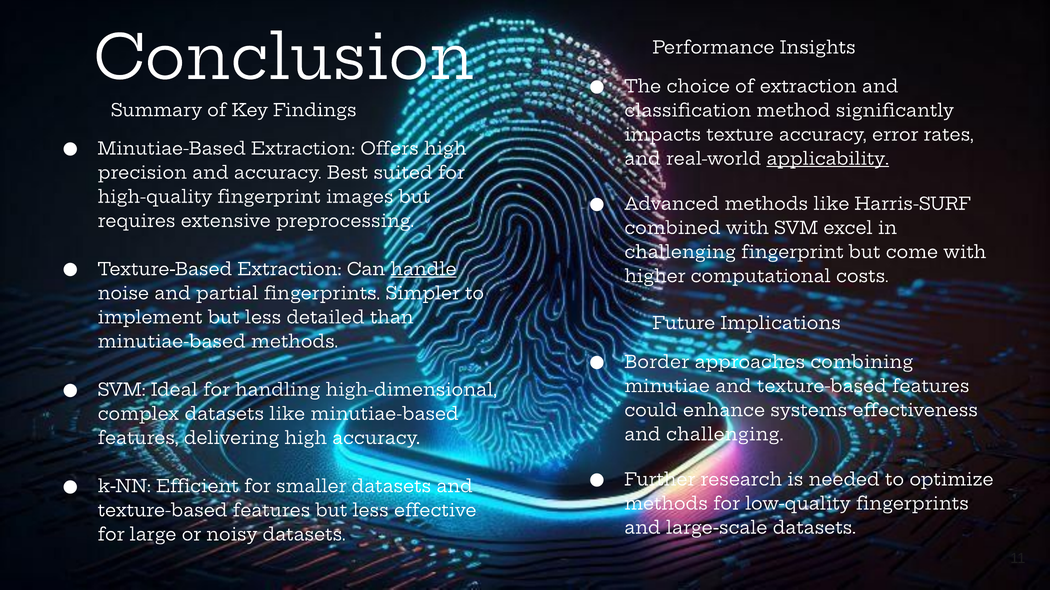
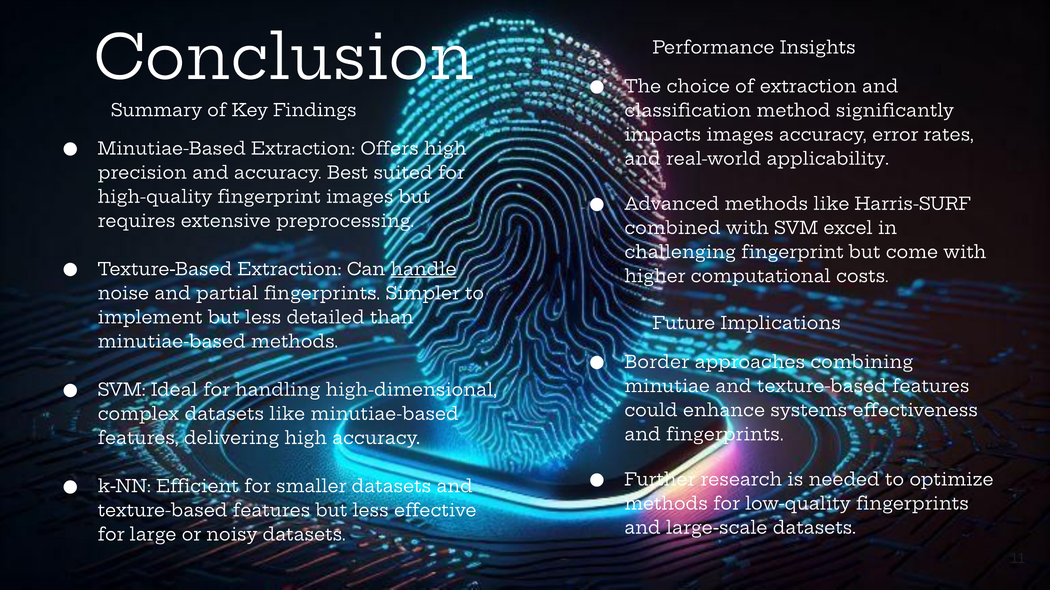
impacts texture: texture -> images
applicability underline: present -> none
and challenging: challenging -> fingerprints
